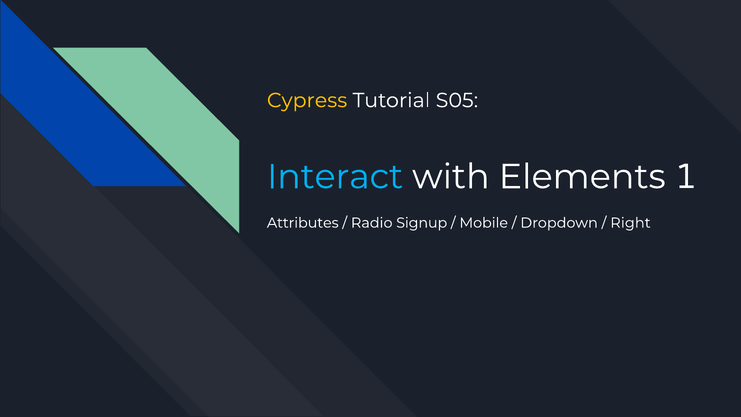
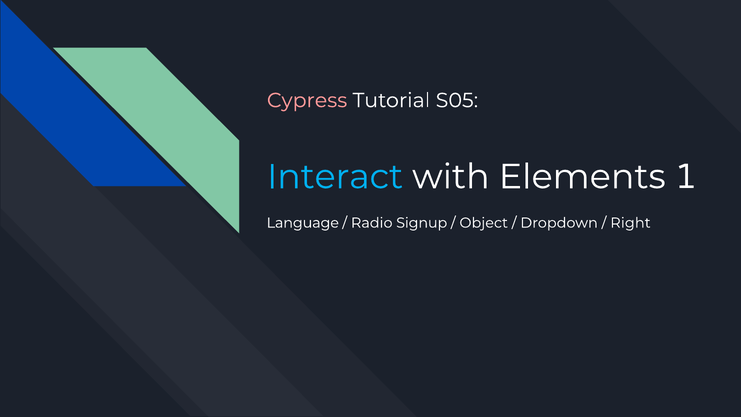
Cypress colour: yellow -> pink
Attributes: Attributes -> Language
Mobile: Mobile -> Object
